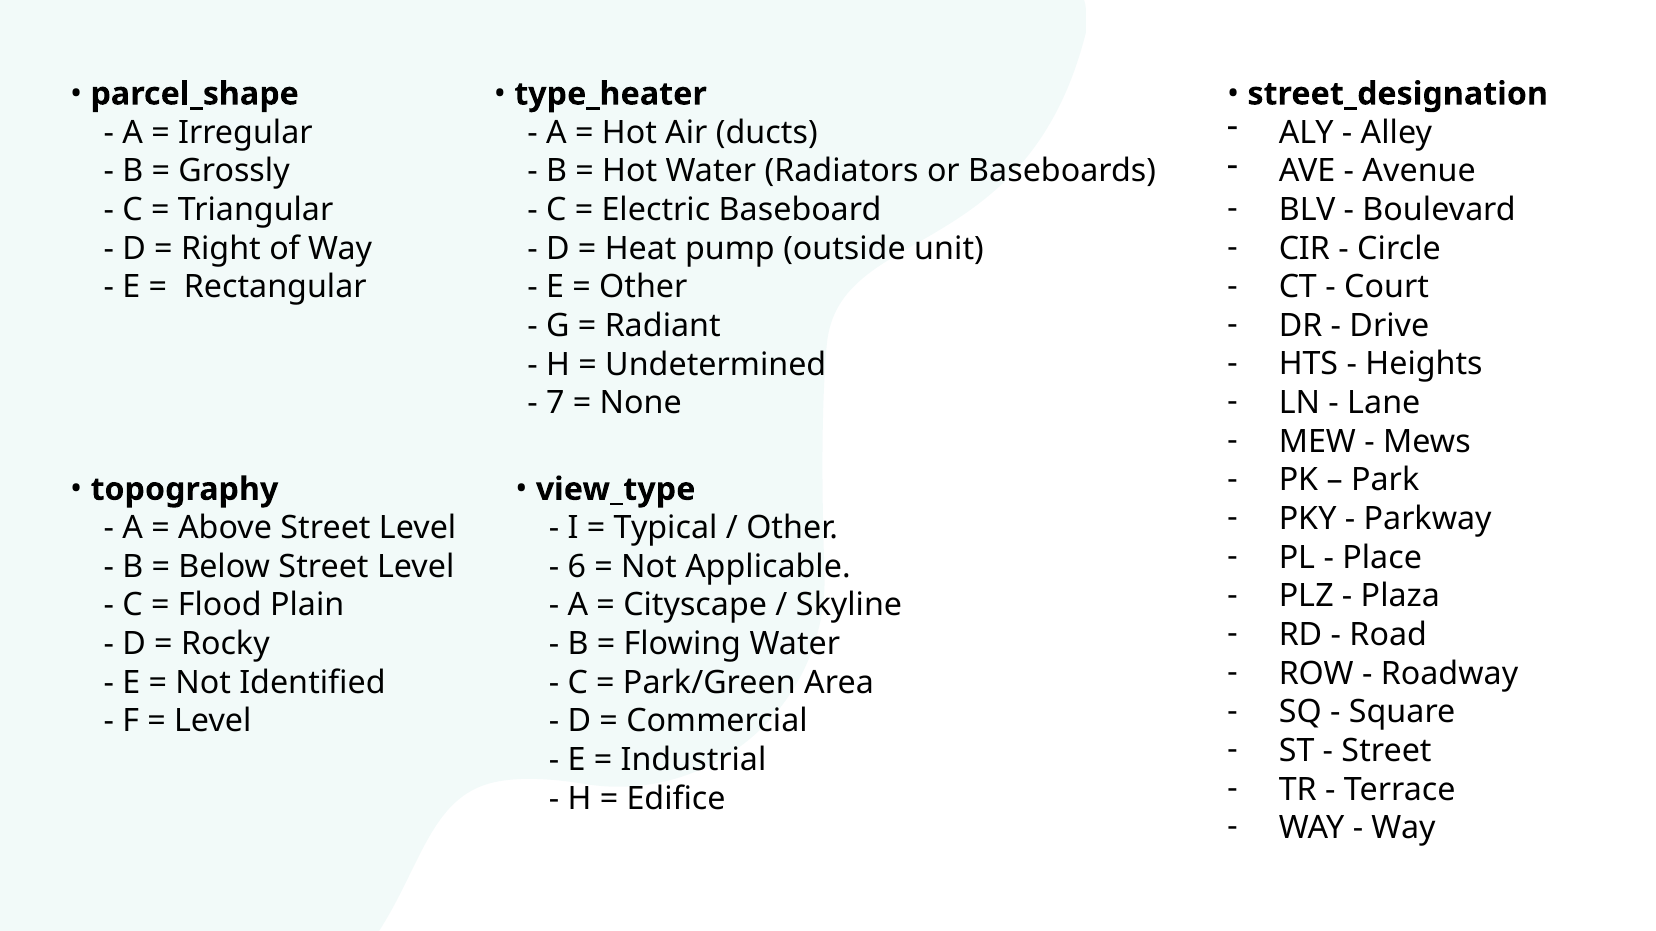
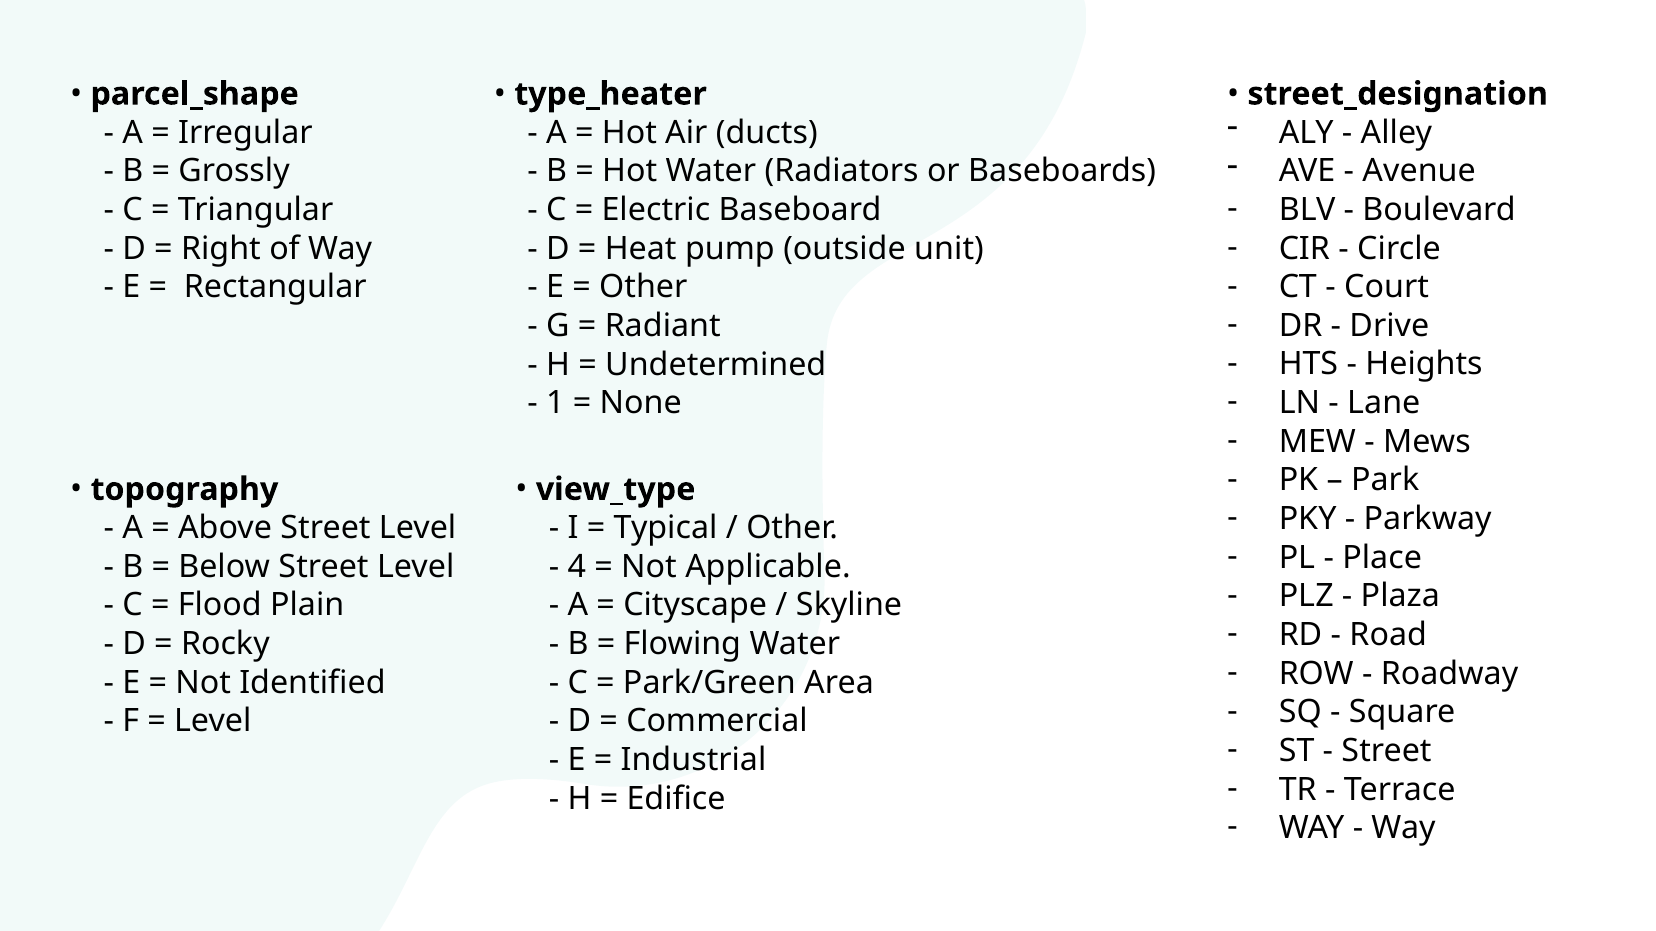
7: 7 -> 1
6: 6 -> 4
